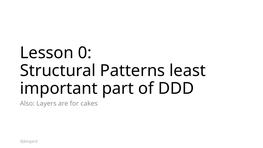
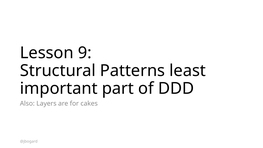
0: 0 -> 9
